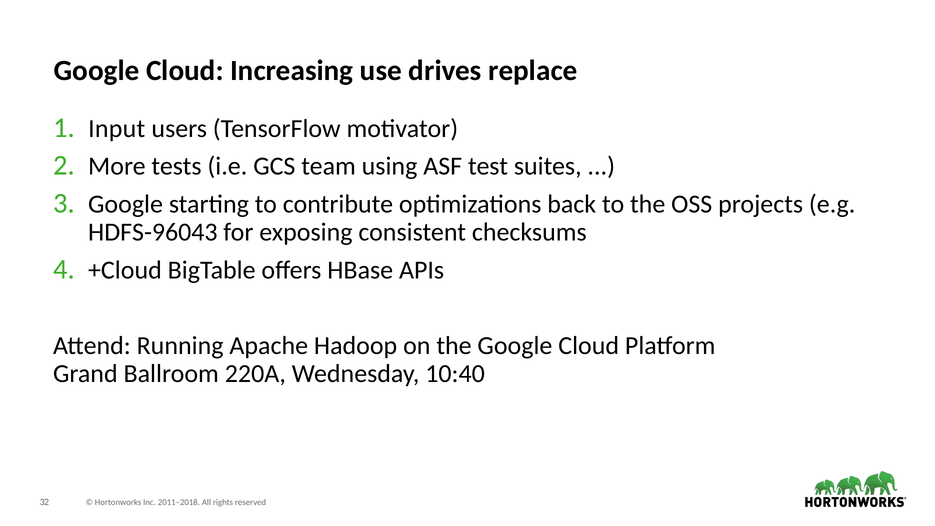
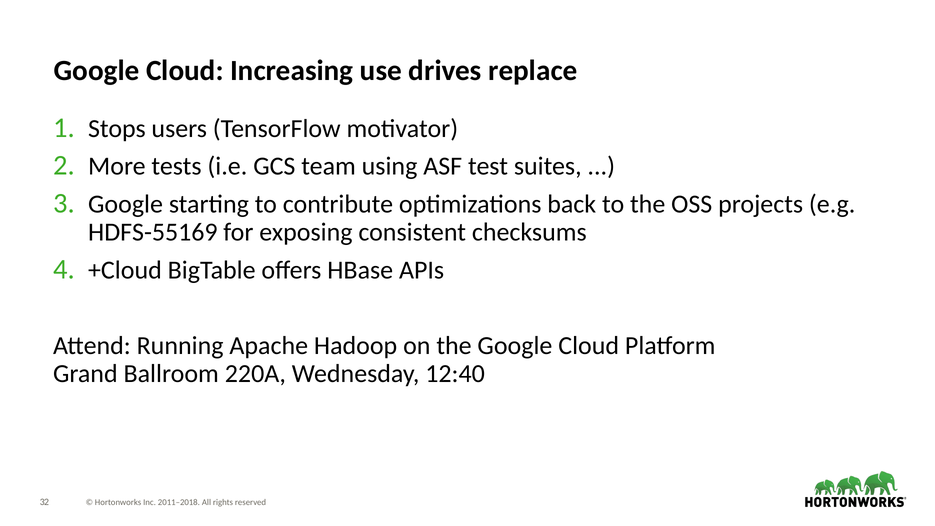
Input: Input -> Stops
HDFS-96043: HDFS-96043 -> HDFS-55169
10:40: 10:40 -> 12:40
